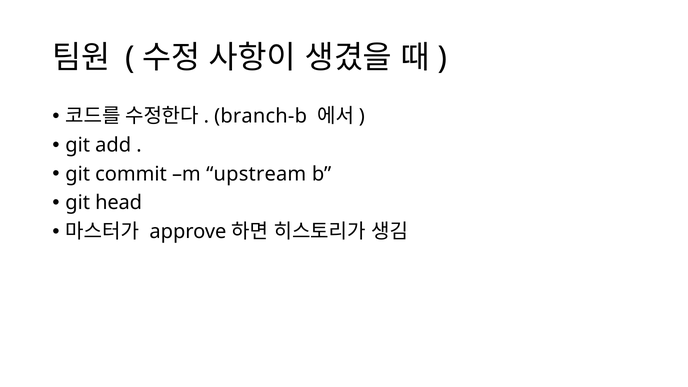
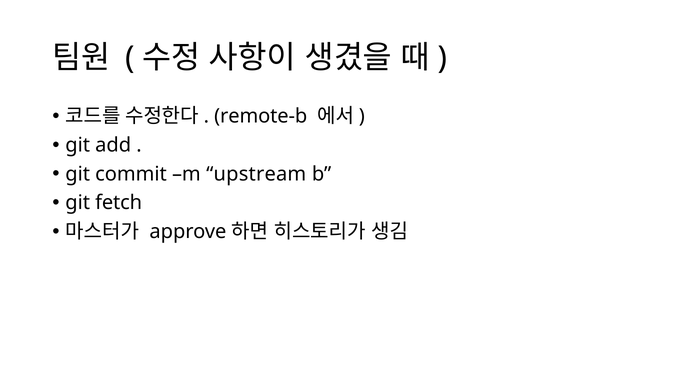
branch-b: branch-b -> remote-b
head: head -> fetch
